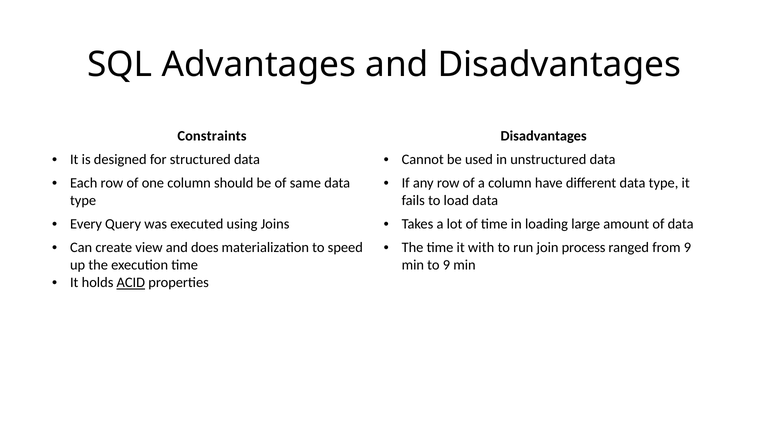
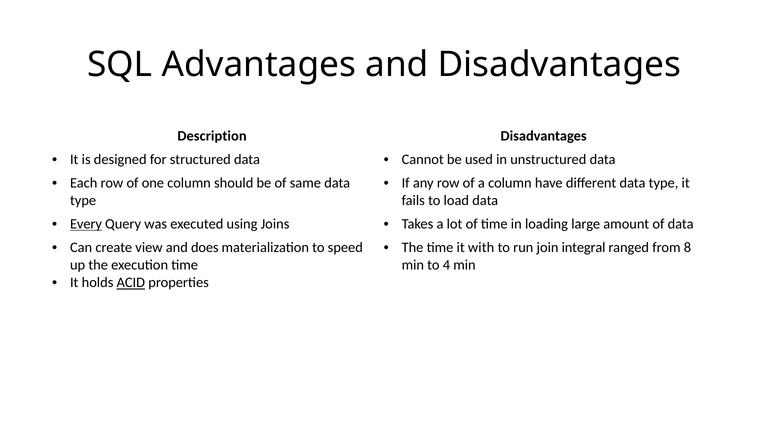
Constraints: Constraints -> Description
Every underline: none -> present
process: process -> integral
from 9: 9 -> 8
to 9: 9 -> 4
